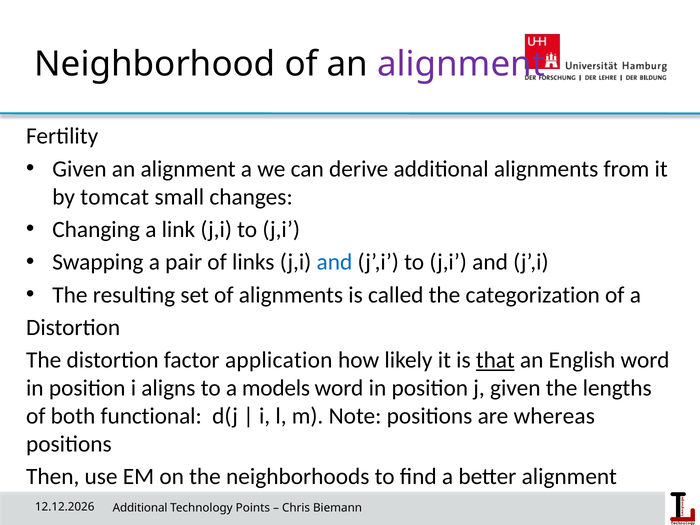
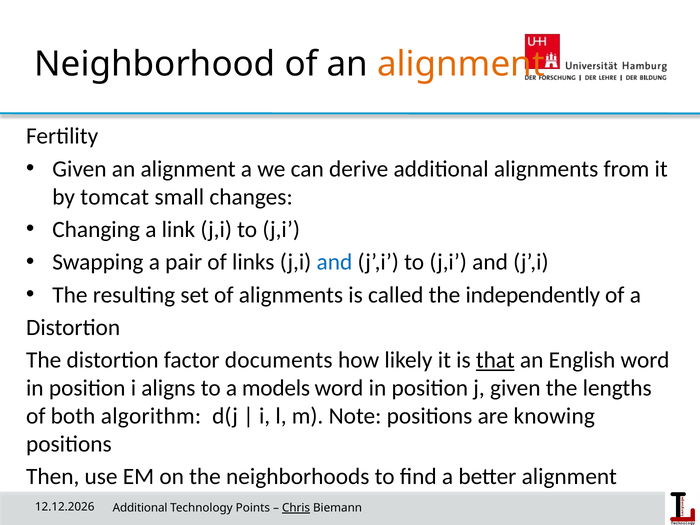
alignment at (461, 64) colour: purple -> orange
categorization: categorization -> independently
application: application -> documents
functional: functional -> algorithm
whereas: whereas -> knowing
Chris underline: none -> present
